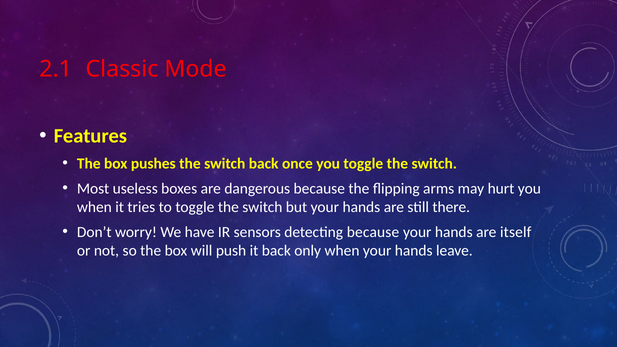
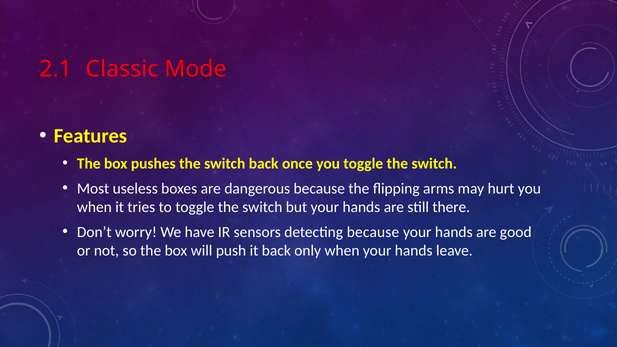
itself: itself -> good
